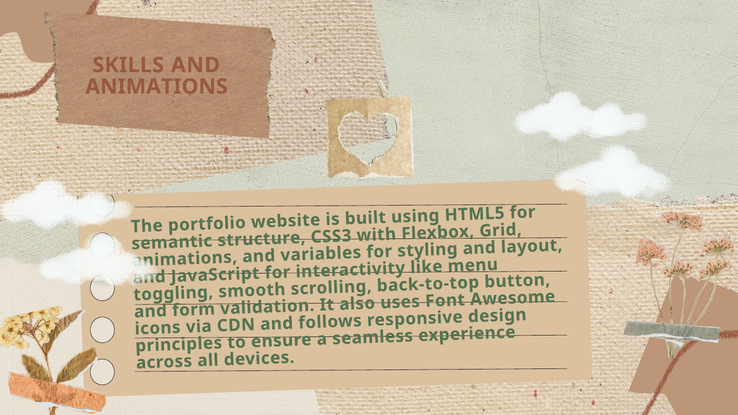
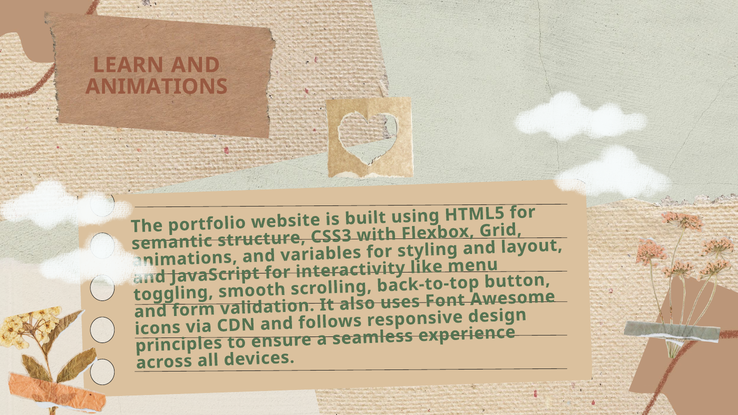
SKILLS: SKILLS -> LEARN
